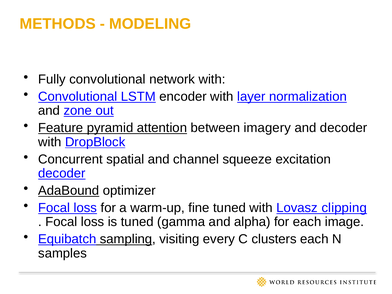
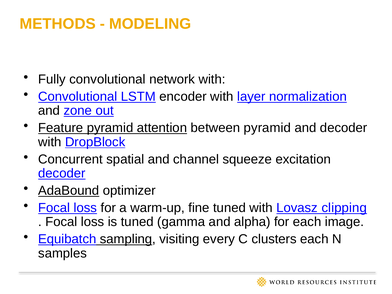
between imagery: imagery -> pyramid
